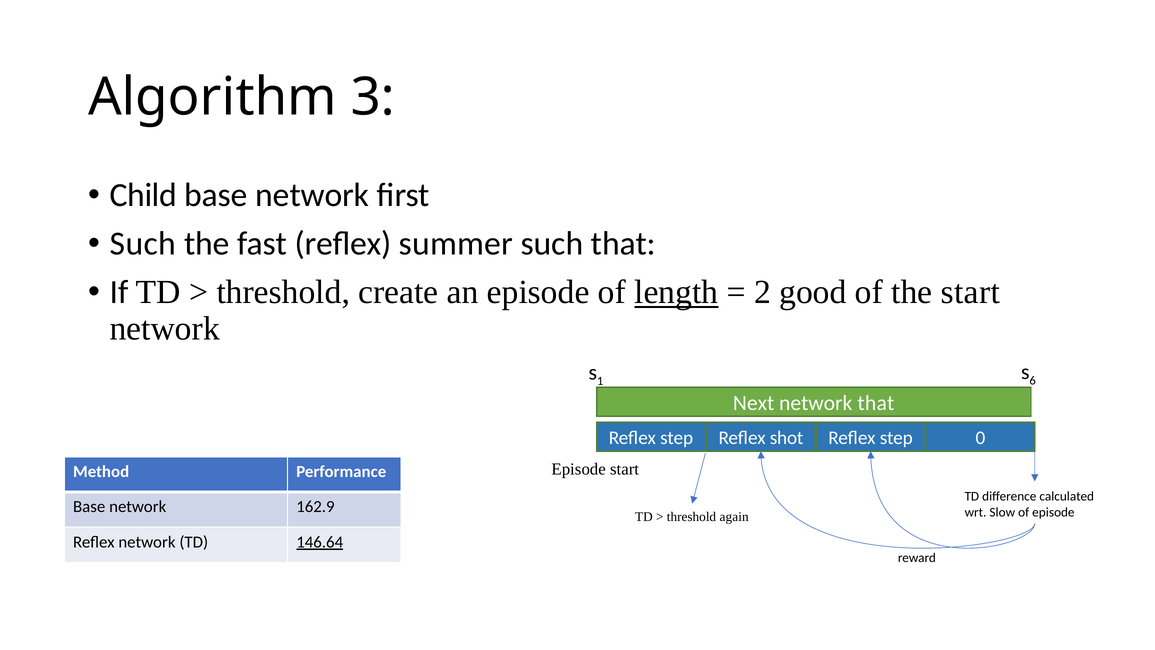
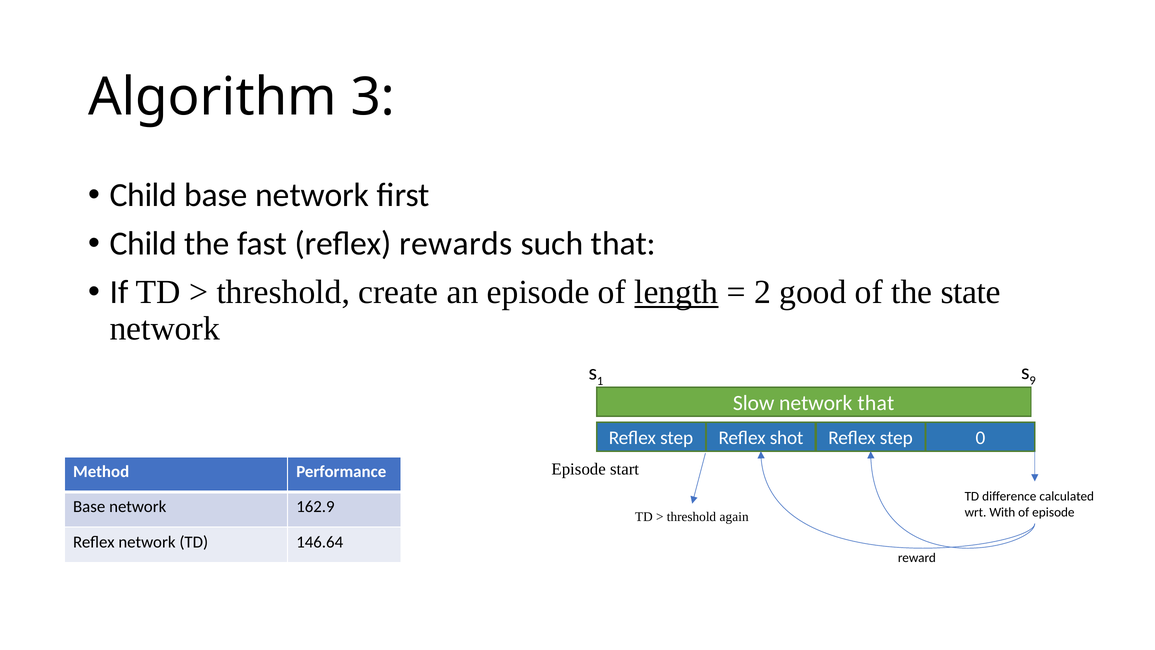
Such at (143, 244): Such -> Child
summer: summer -> rewards
the start: start -> state
6: 6 -> 9
Next: Next -> Slow
Slow: Slow -> With
146.64 underline: present -> none
